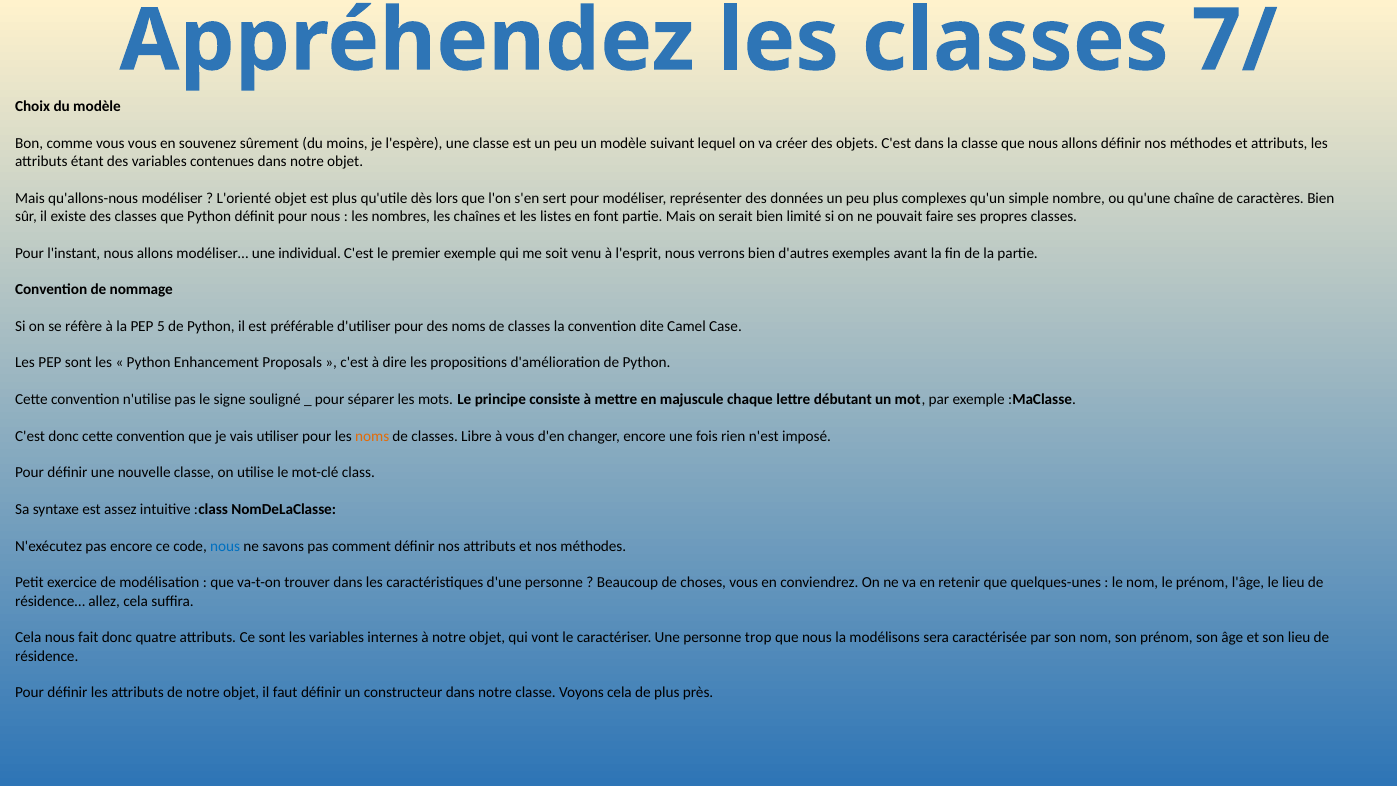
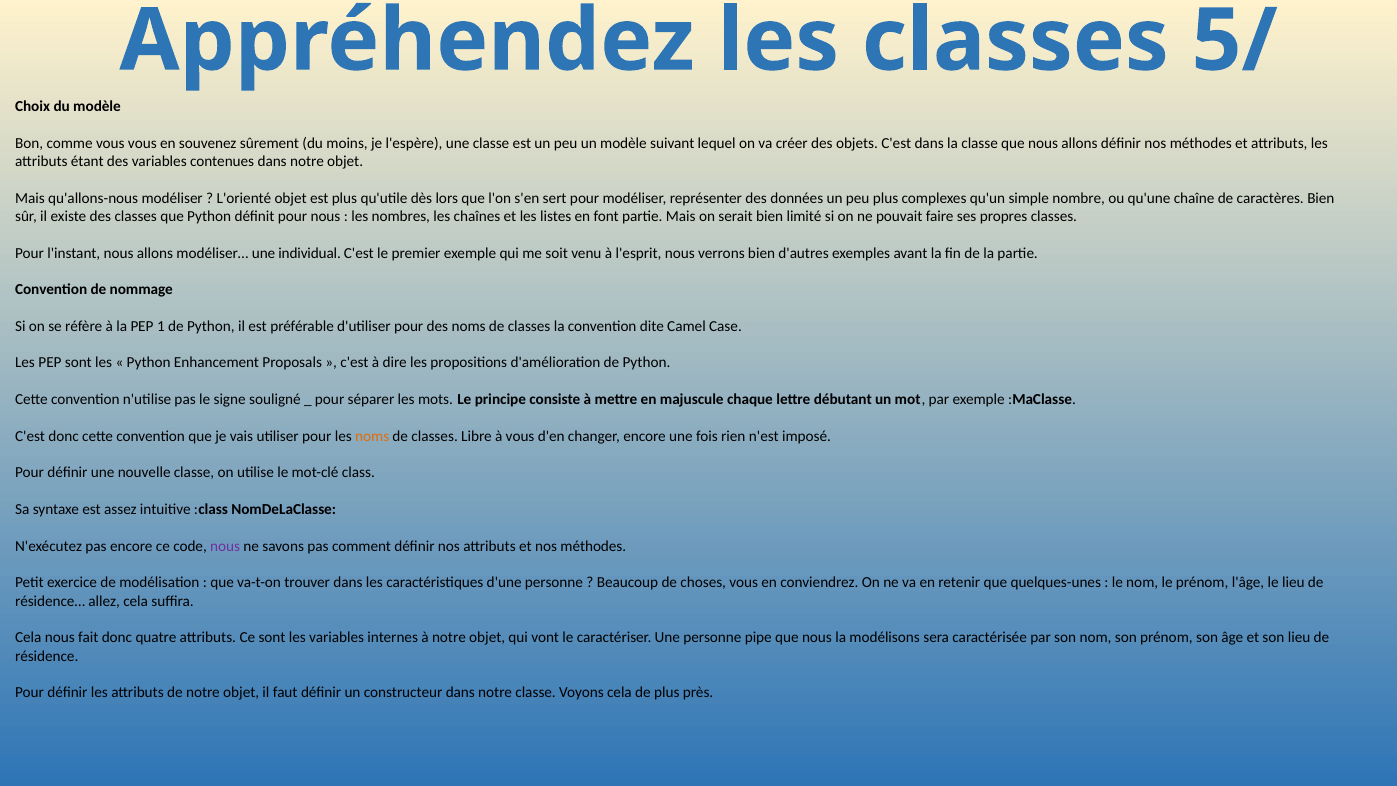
7/: 7/ -> 5/
5: 5 -> 1
nous at (225, 546) colour: blue -> purple
trop: trop -> pipe
